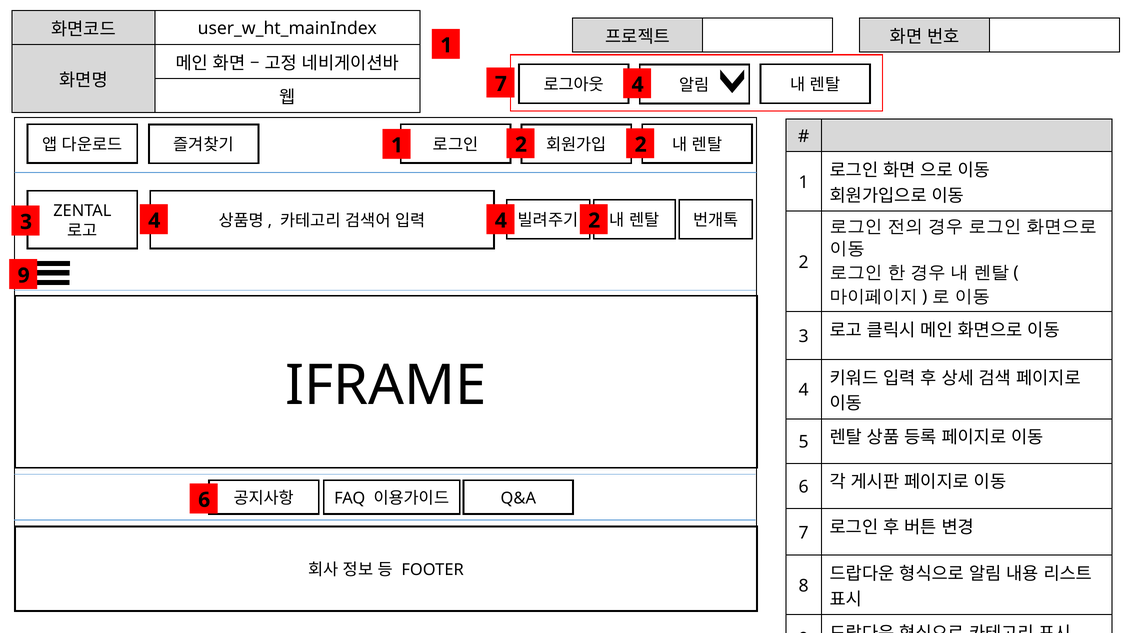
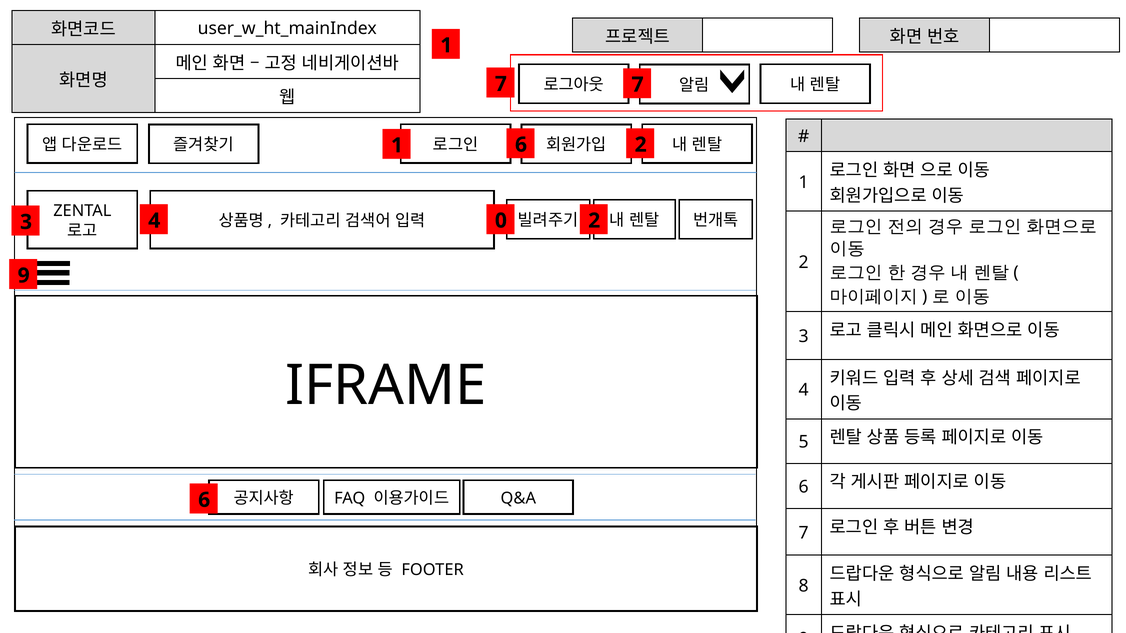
7 4: 4 -> 7
1 2: 2 -> 6
4 4: 4 -> 0
